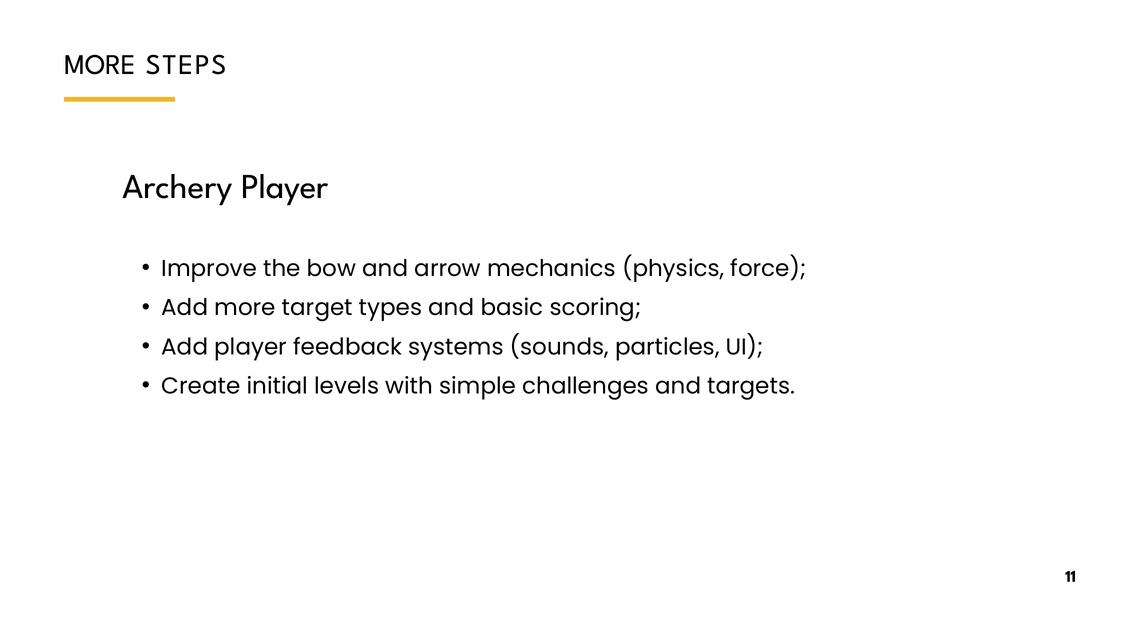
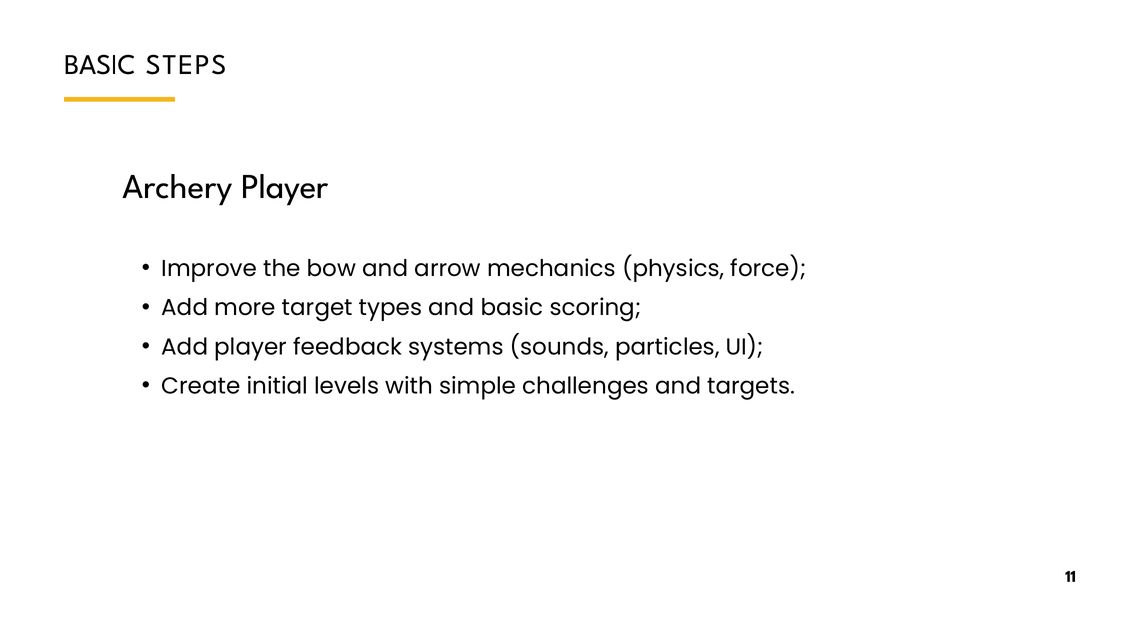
MORE at (100, 65): MORE -> BASIC
